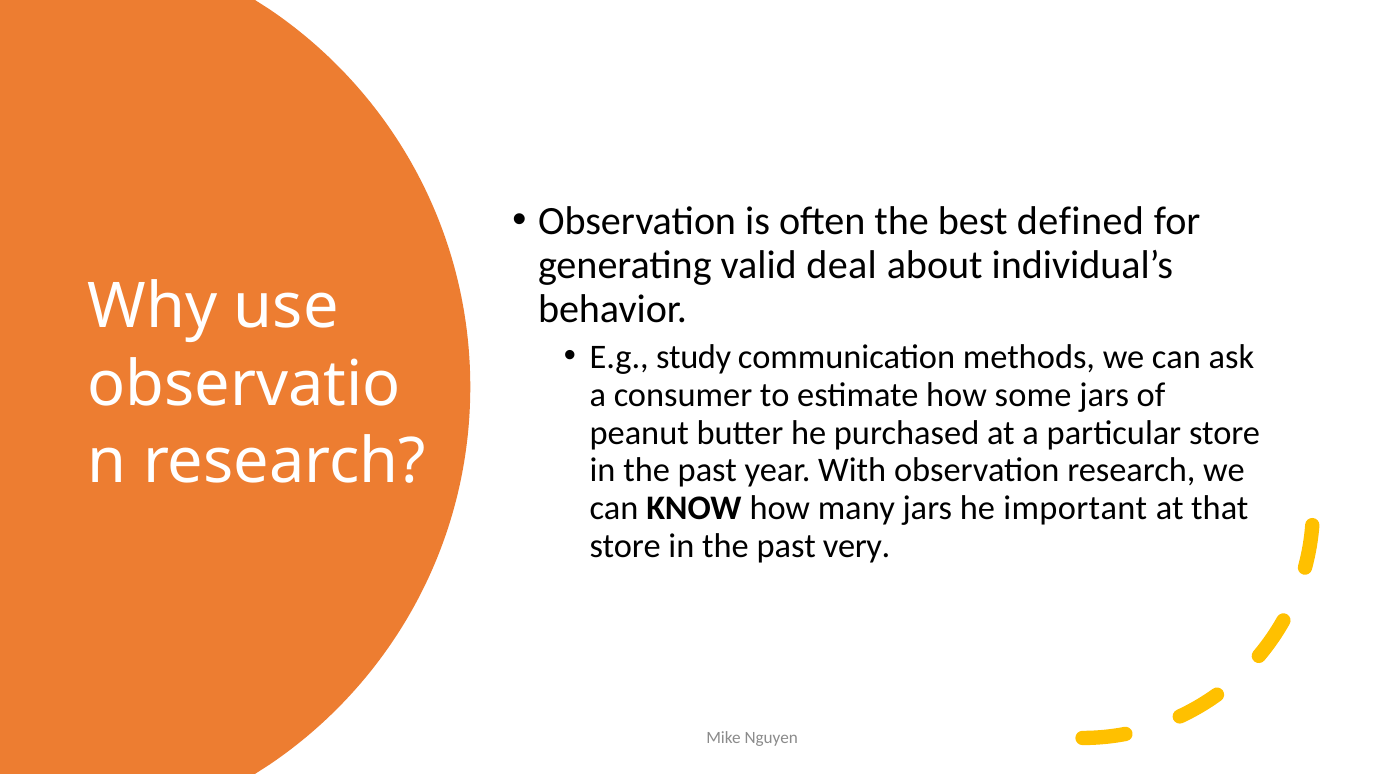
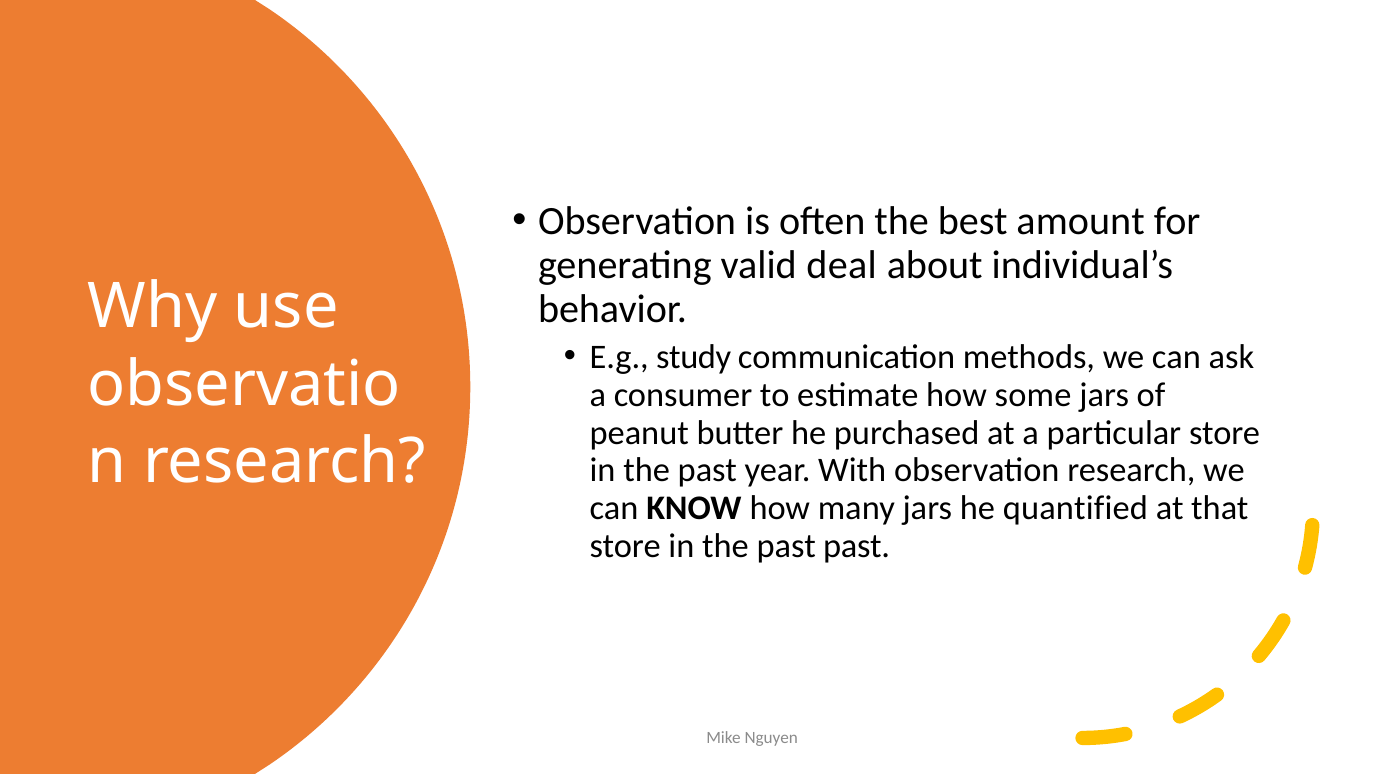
defined: defined -> amount
important: important -> quantified
past very: very -> past
